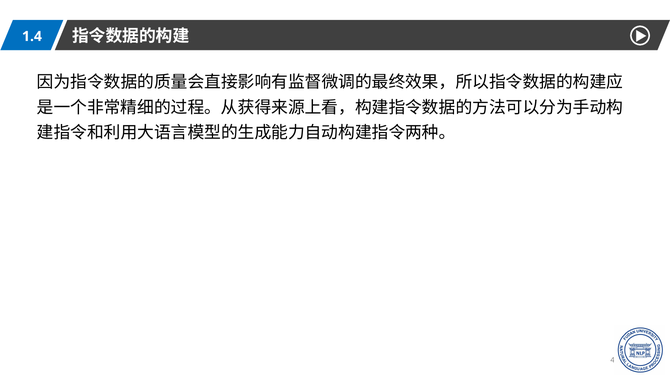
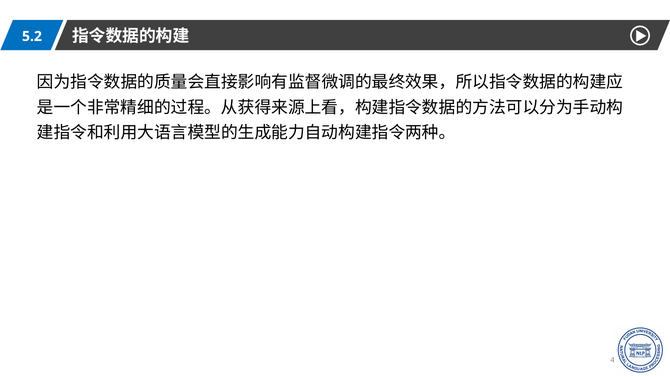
1.4: 1.4 -> 5.2
